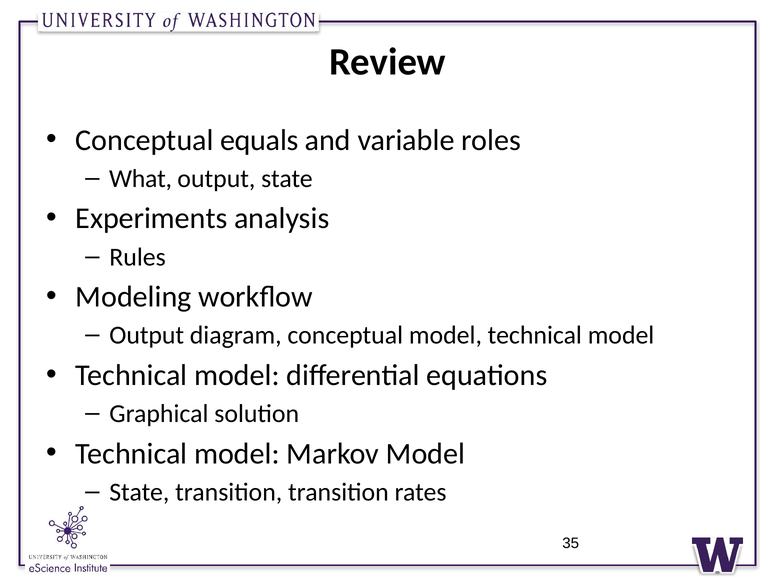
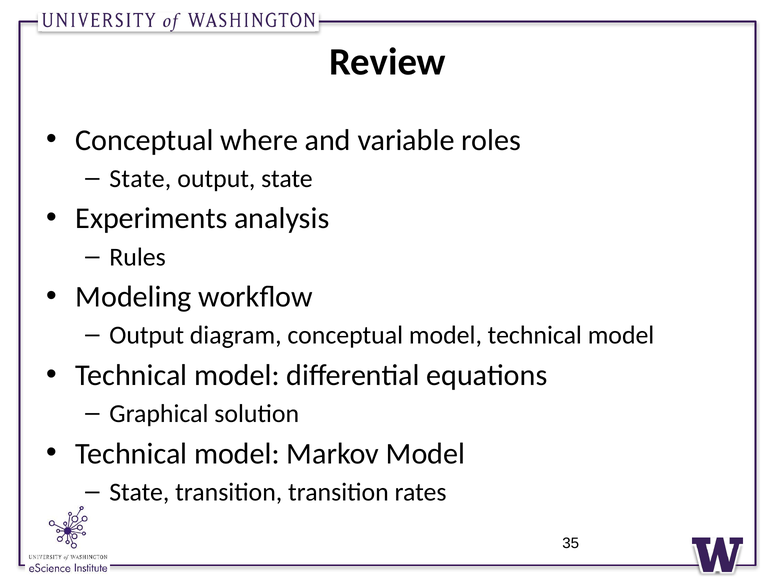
equals: equals -> where
What at (141, 179): What -> State
